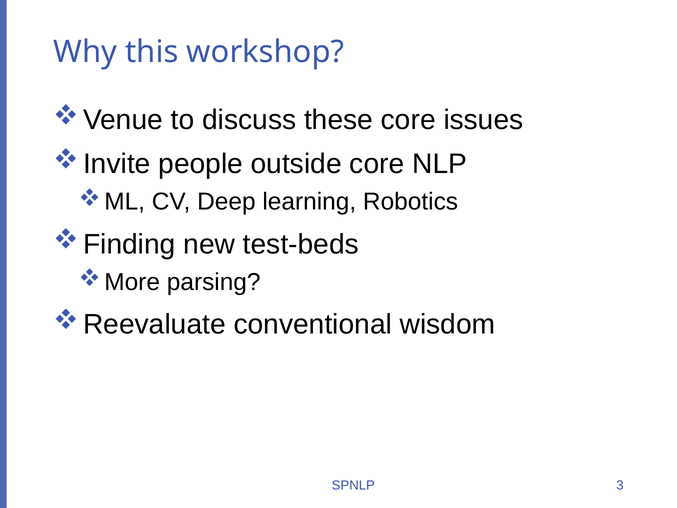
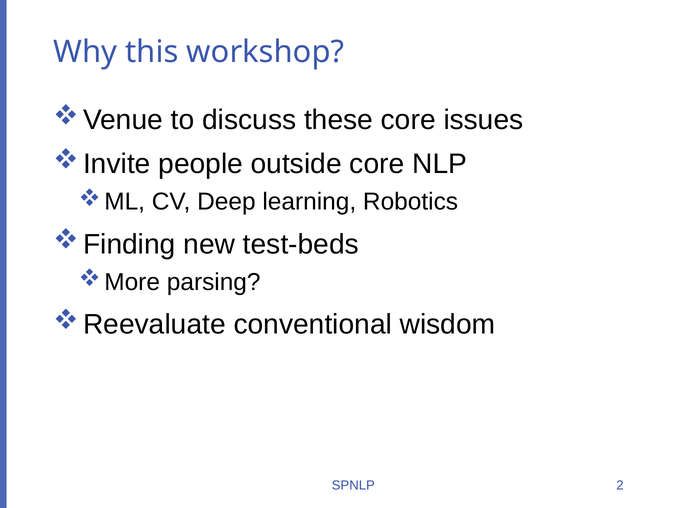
3: 3 -> 2
